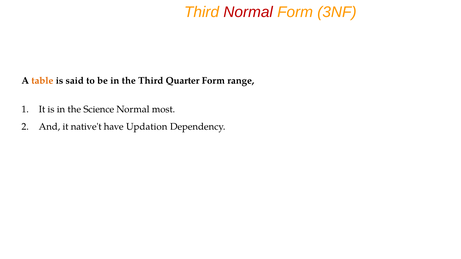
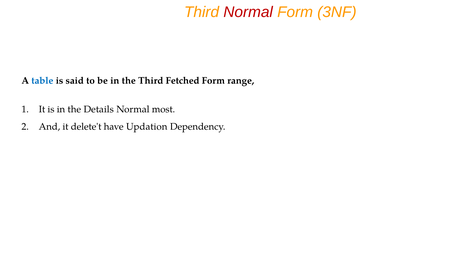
table colour: orange -> blue
Quarter: Quarter -> Fetched
Science: Science -> Details
native't: native't -> delete't
